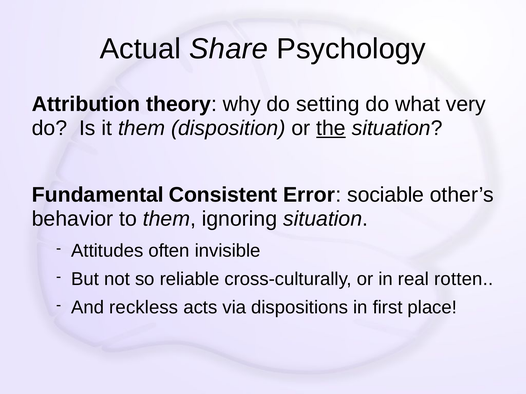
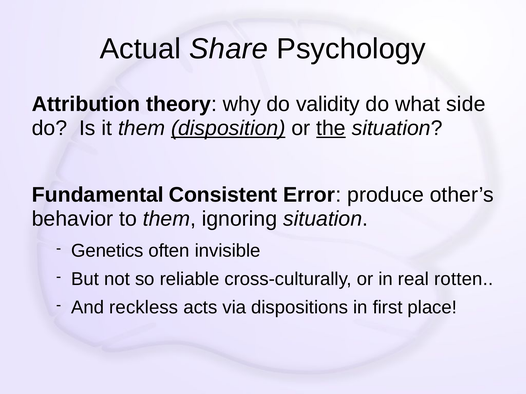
setting: setting -> validity
very: very -> side
disposition underline: none -> present
sociable: sociable -> produce
Attitudes: Attitudes -> Genetics
